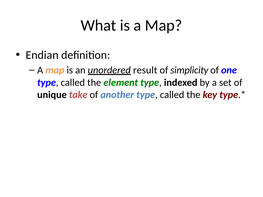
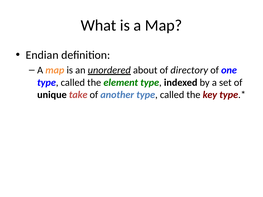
result: result -> about
simplicity: simplicity -> directory
